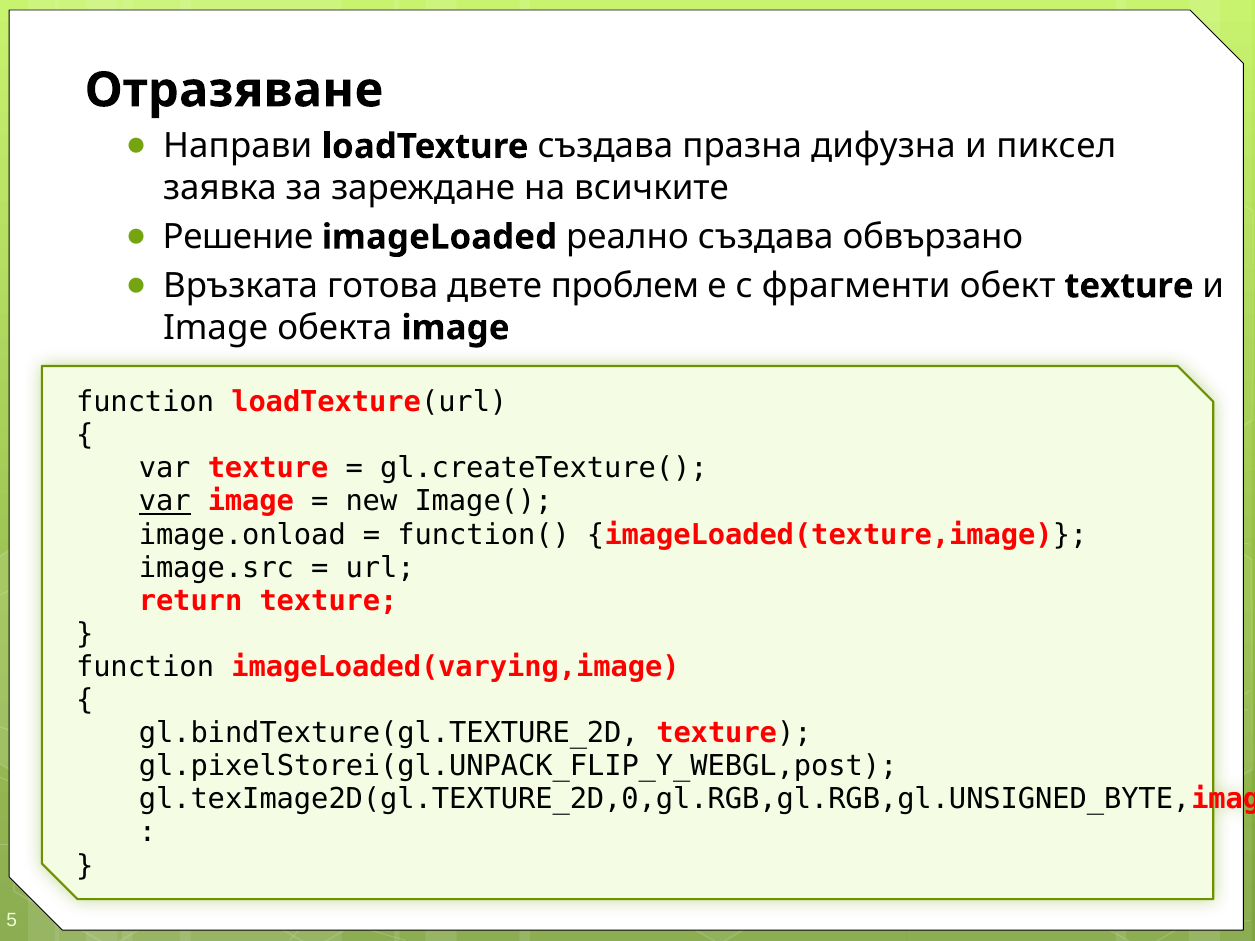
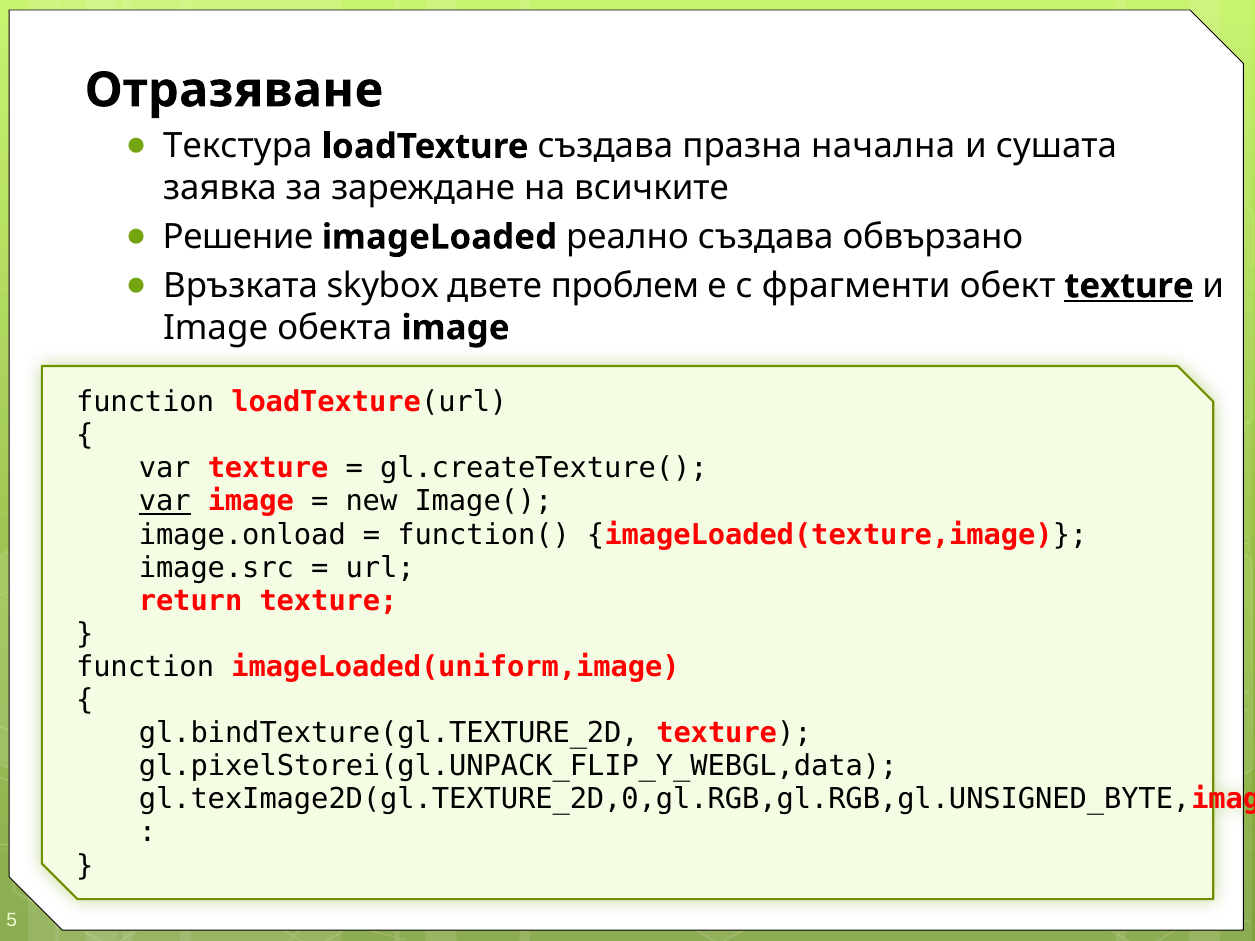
Направи: Направи -> Текстура
дифузна: дифузна -> начална
пиксел: пиксел -> сушата
готова: готова -> skybox
texture at (1129, 286) underline: none -> present
imageLoaded(varying,image: imageLoaded(varying,image -> imageLoaded(uniform,image
gl.pixelStorei(gl.UNPACK_FLIP_Y_WEBGL,post: gl.pixelStorei(gl.UNPACK_FLIP_Y_WEBGL,post -> gl.pixelStorei(gl.UNPACK_FLIP_Y_WEBGL,data
